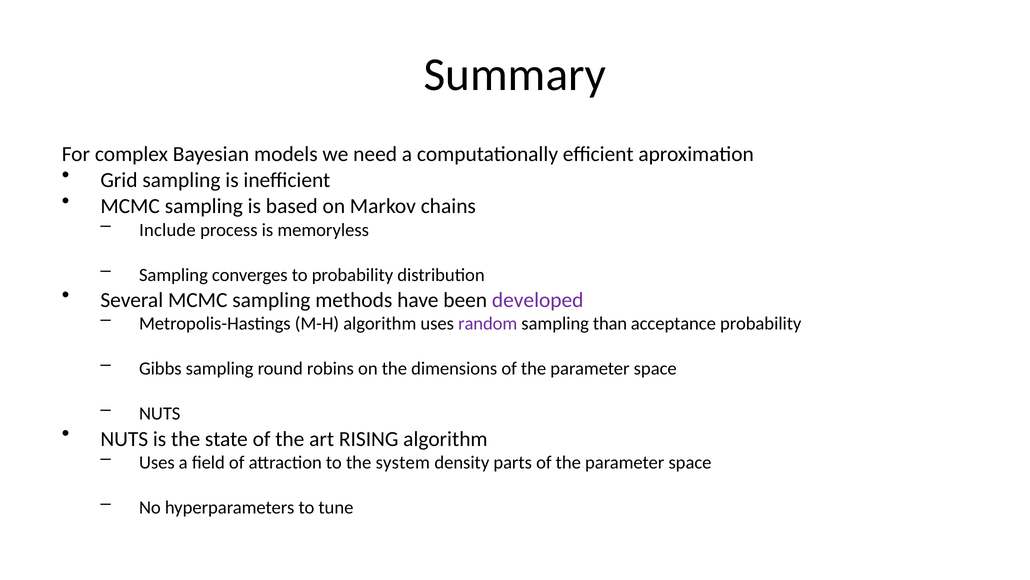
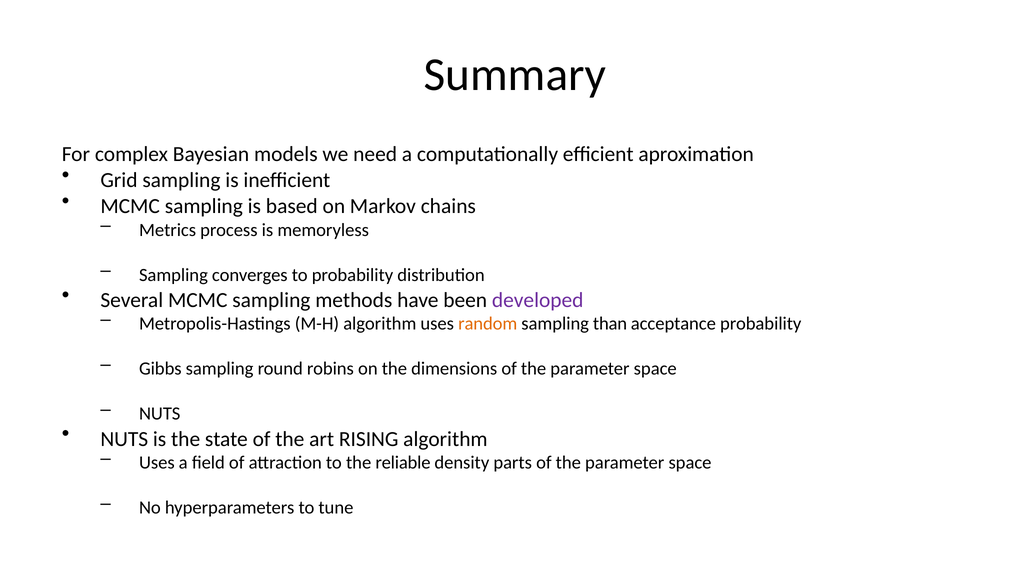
Include: Include -> Metrics
random colour: purple -> orange
system: system -> reliable
